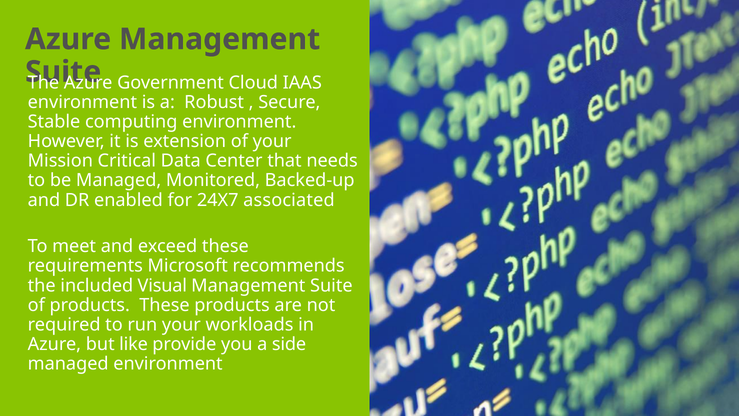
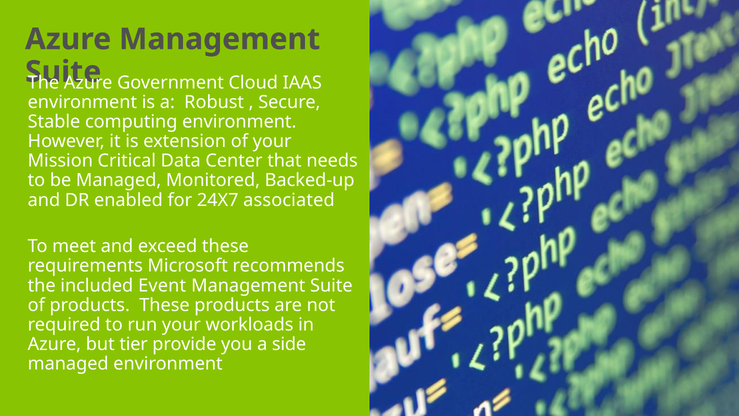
Visual: Visual -> Event
like: like -> tier
